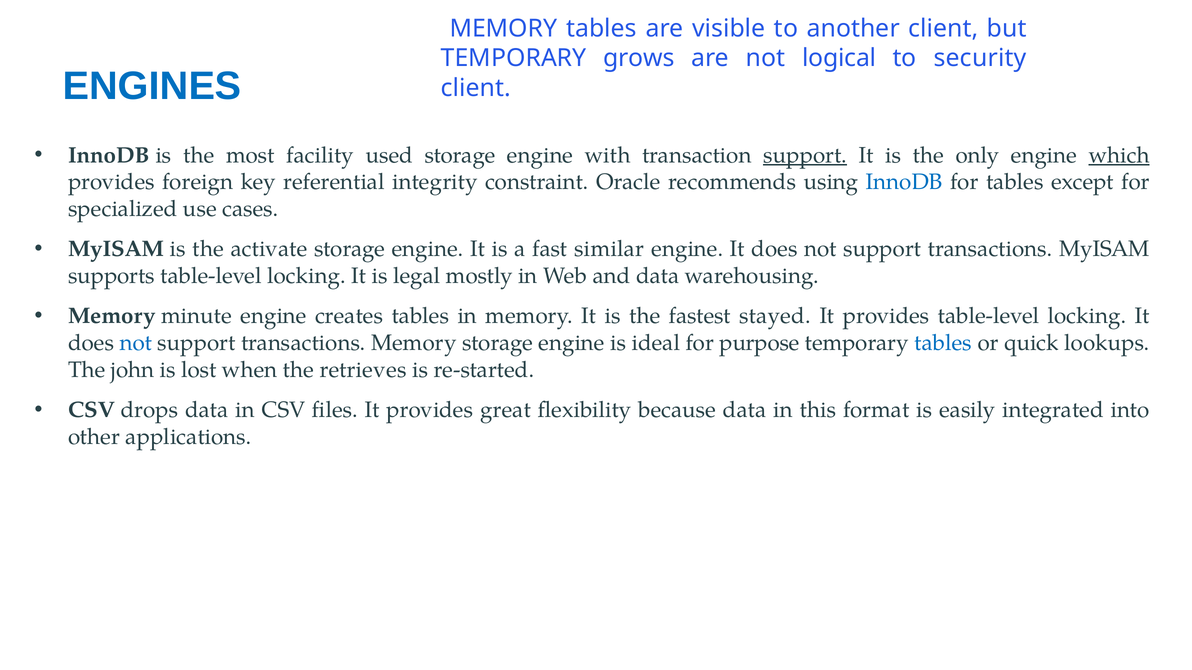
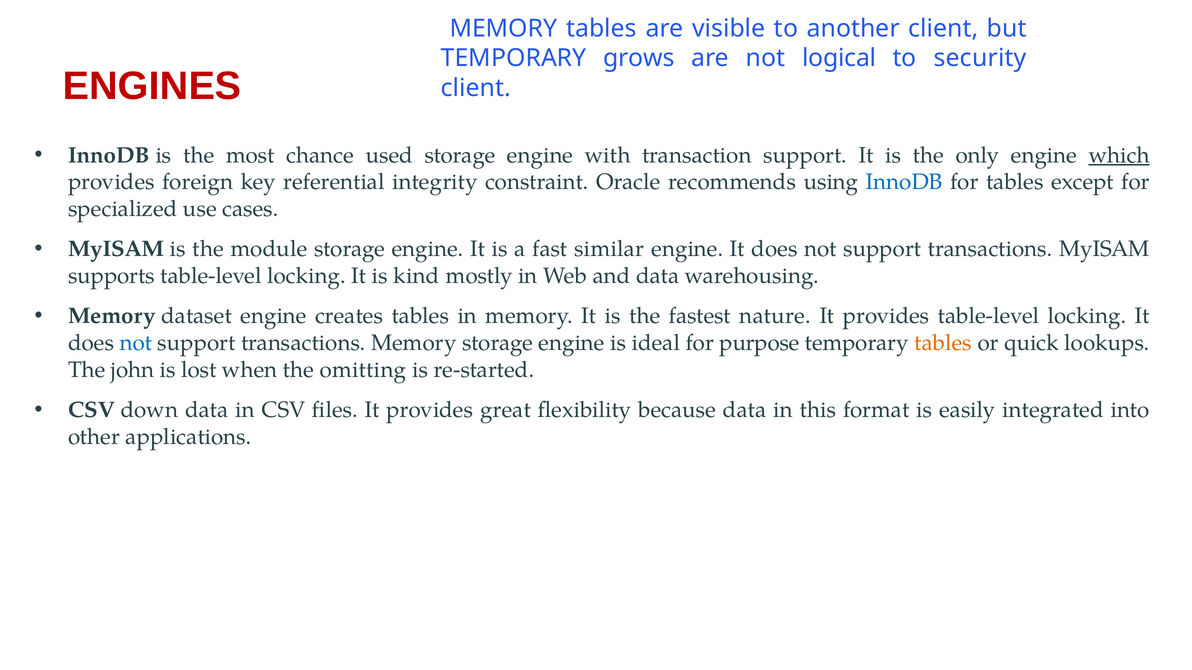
ENGINES colour: blue -> red
facility: facility -> chance
support at (805, 155) underline: present -> none
activate: activate -> module
legal: legal -> kind
minute: minute -> dataset
stayed: stayed -> nature
tables at (943, 343) colour: blue -> orange
retrieves: retrieves -> omitting
drops: drops -> down
